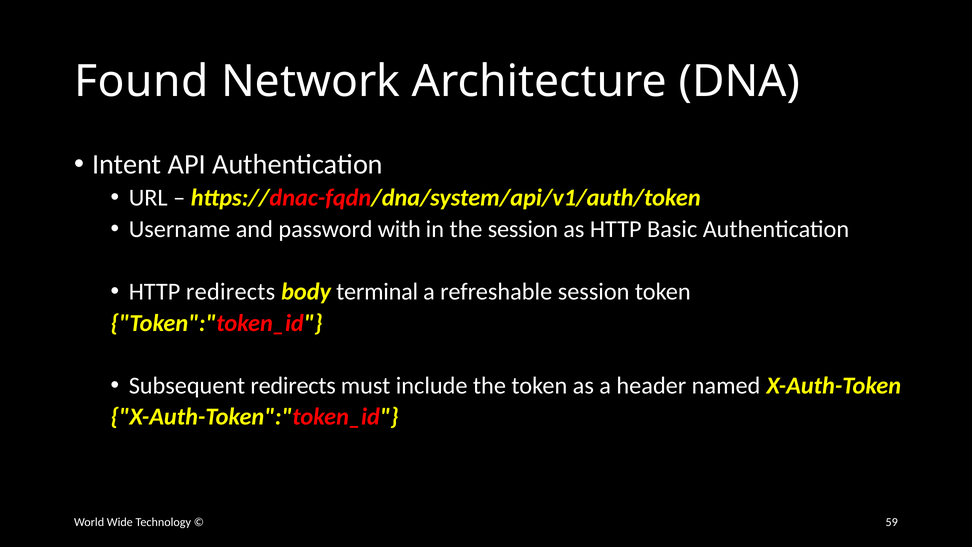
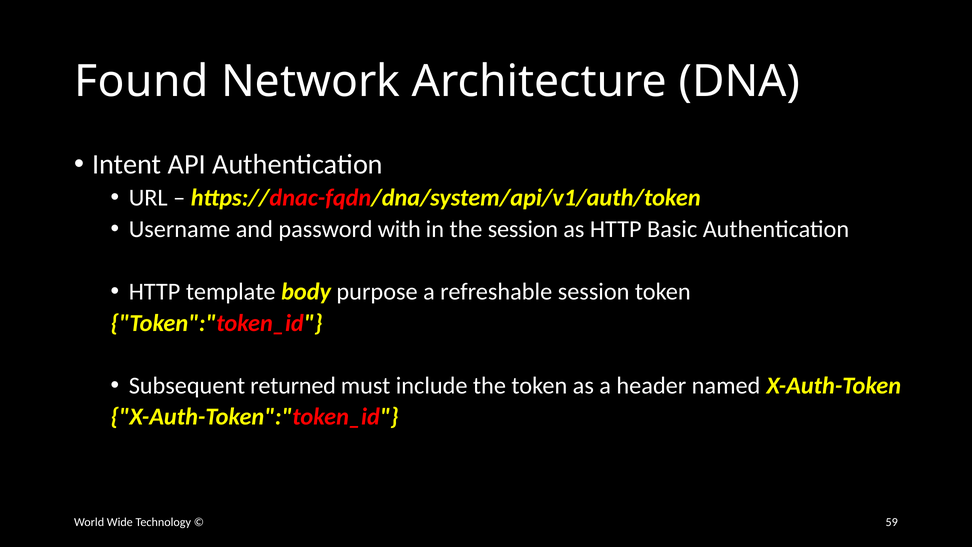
HTTP redirects: redirects -> template
terminal: terminal -> purpose
Subsequent redirects: redirects -> returned
